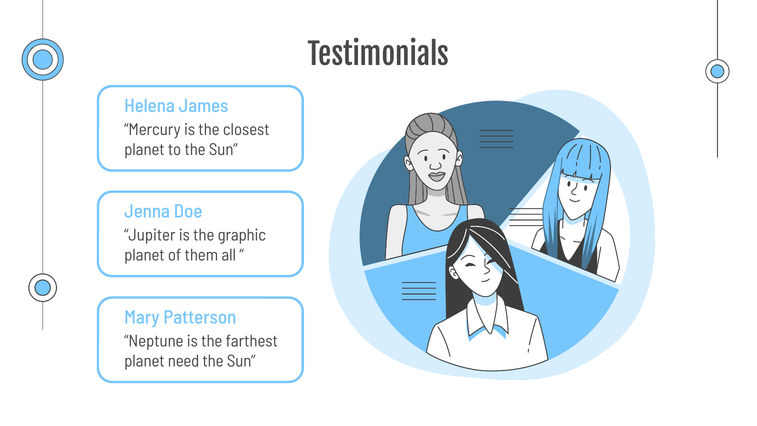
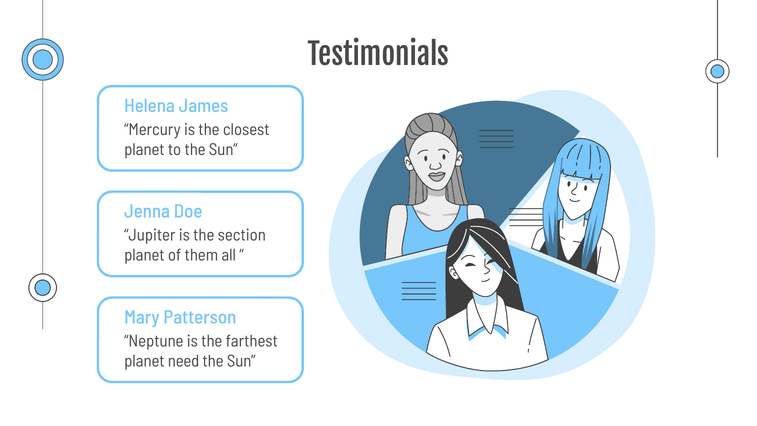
graphic: graphic -> section
